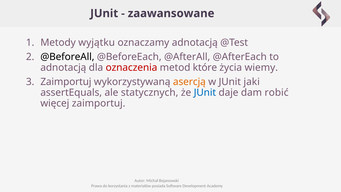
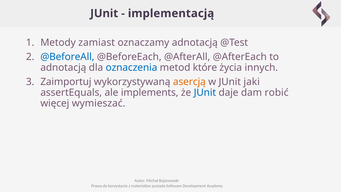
zaawansowane: zaawansowane -> implementacją
wyjątku: wyjątku -> zamiast
@BeforeAll colour: black -> blue
oznaczenia colour: red -> blue
wiemy: wiemy -> innych
statycznych: statycznych -> implements
więcej zaimportuj: zaimportuj -> wymieszać
